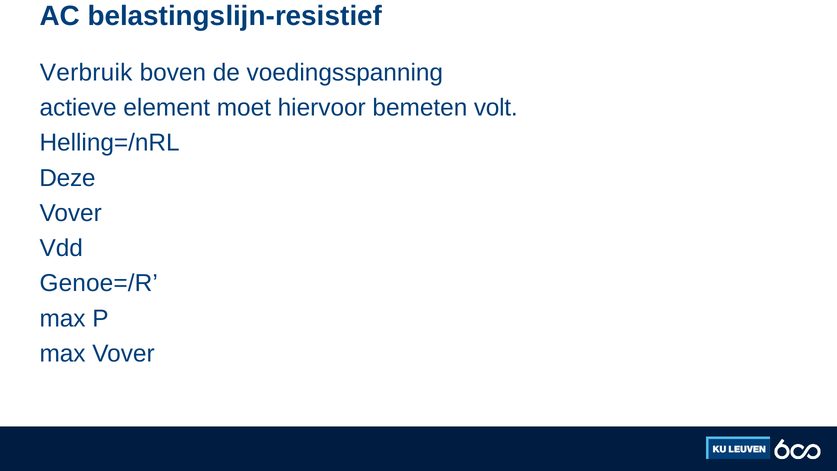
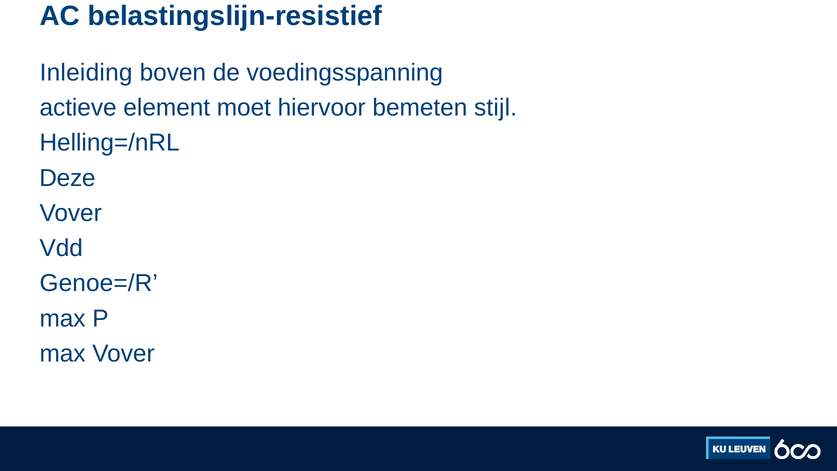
Verbruik: Verbruik -> Inleiding
volt: volt -> stijl
